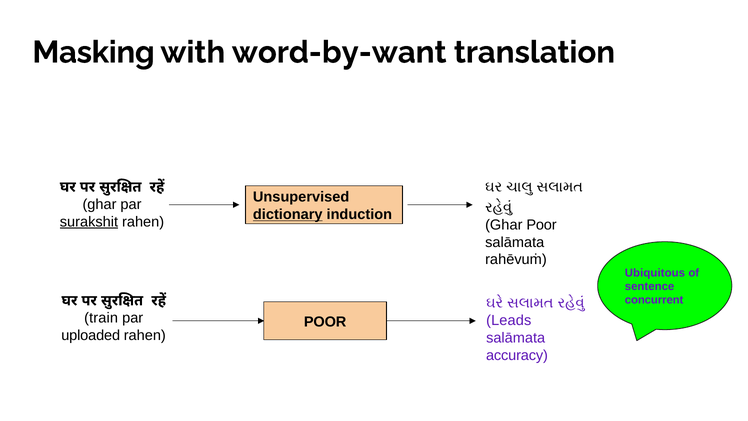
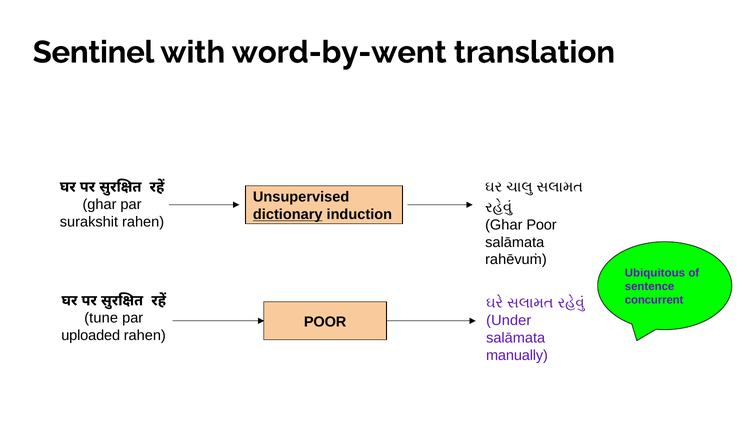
Masking: Masking -> Sentinel
word-by-want: word-by-want -> word-by-went
surakshit underline: present -> none
train: train -> tune
Leads: Leads -> Under
accuracy: accuracy -> manually
